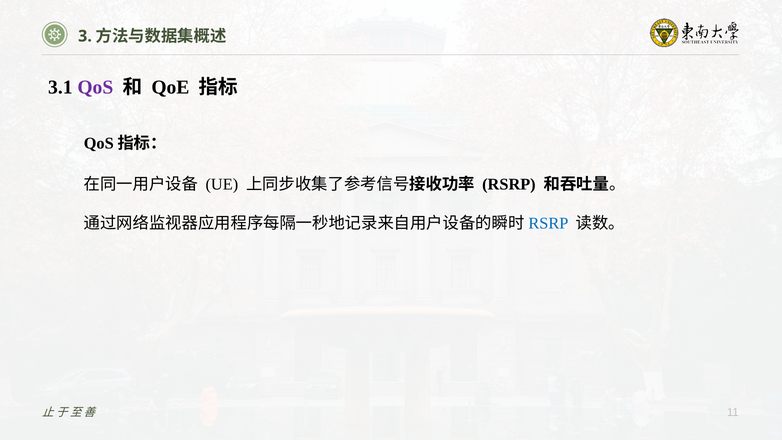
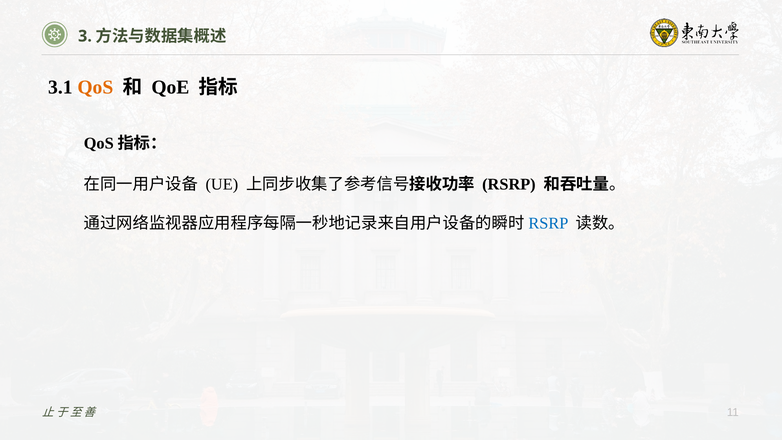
QoS colour: purple -> orange
